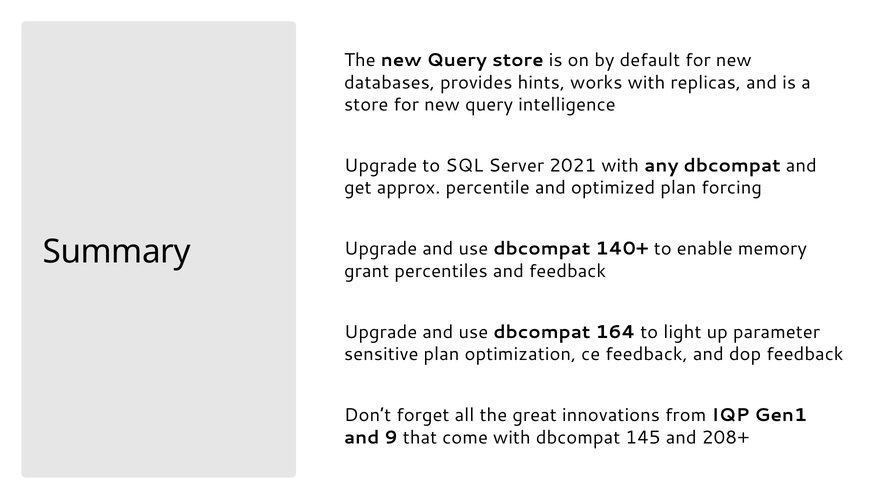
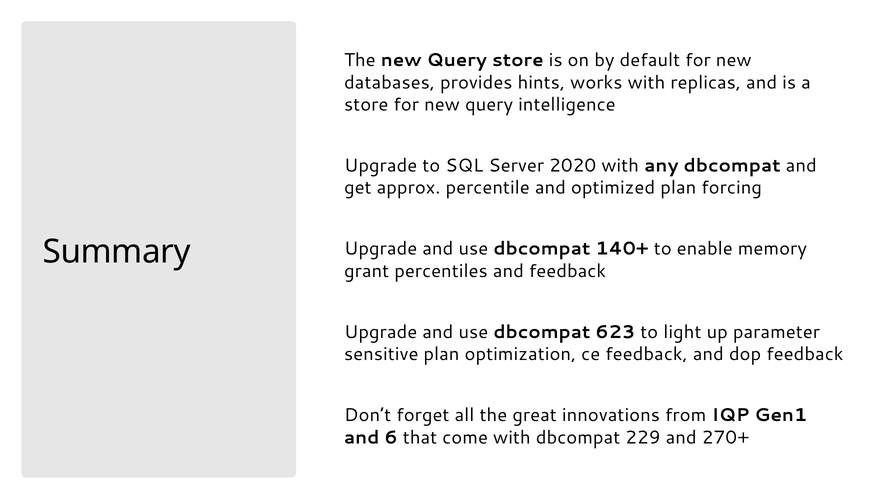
2021: 2021 -> 2020
164: 164 -> 623
9: 9 -> 6
145: 145 -> 229
208+: 208+ -> 270+
